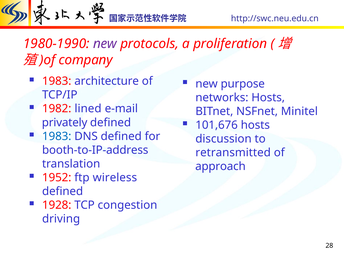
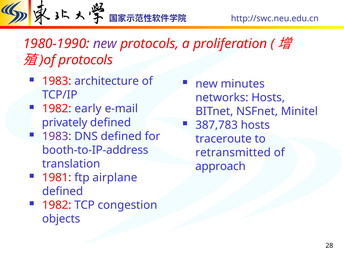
company at (86, 60): company -> protocols
purpose: purpose -> minutes
lined: lined -> early
101,676: 101,676 -> 387,783
1983 at (57, 136) colour: blue -> purple
discussion: discussion -> traceroute
1952: 1952 -> 1981
wireless: wireless -> airplane
1928 at (57, 205): 1928 -> 1982
driving: driving -> objects
